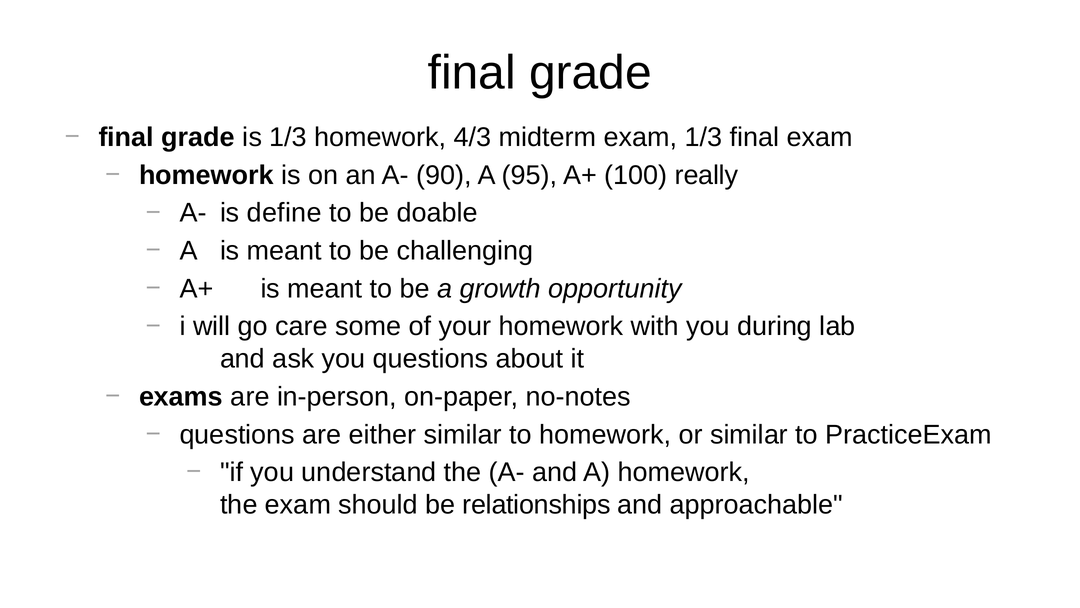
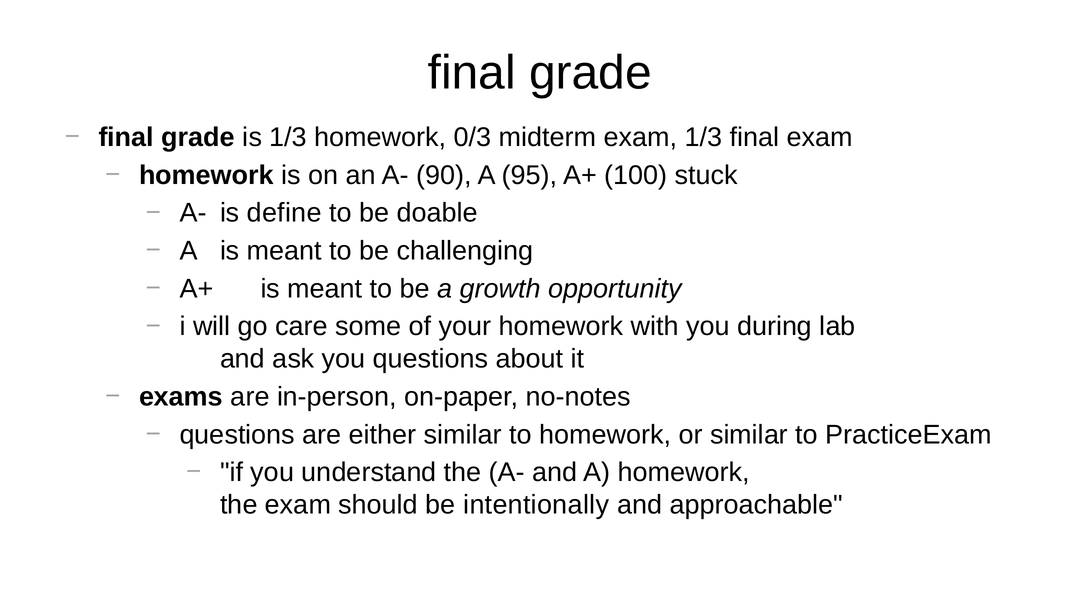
4/3: 4/3 -> 0/3
really: really -> stuck
relationships: relationships -> intentionally
